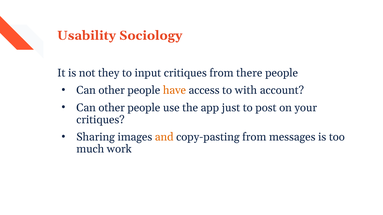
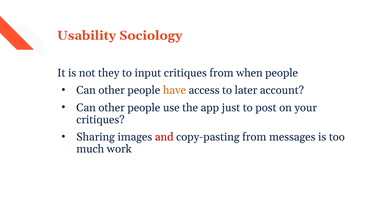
there: there -> when
with: with -> later
and colour: orange -> red
